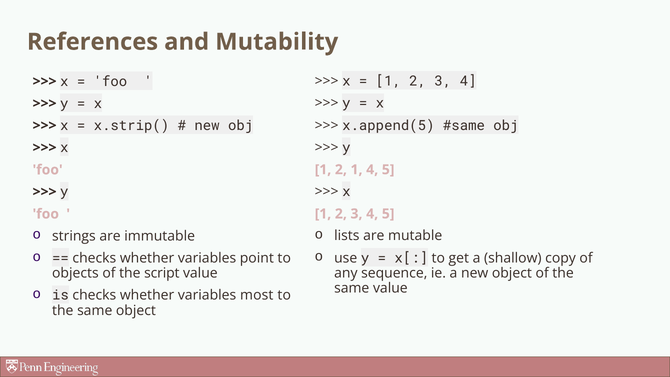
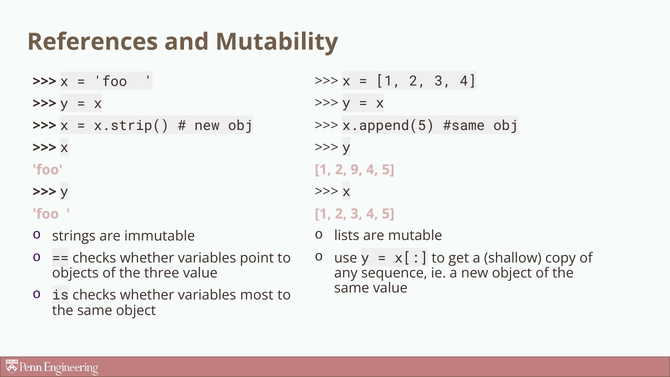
2 1: 1 -> 9
script: script -> three
